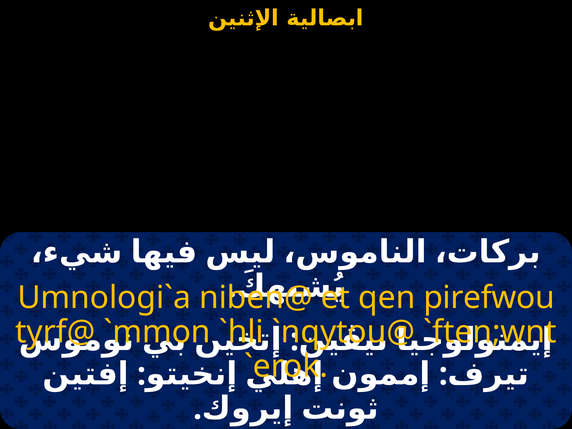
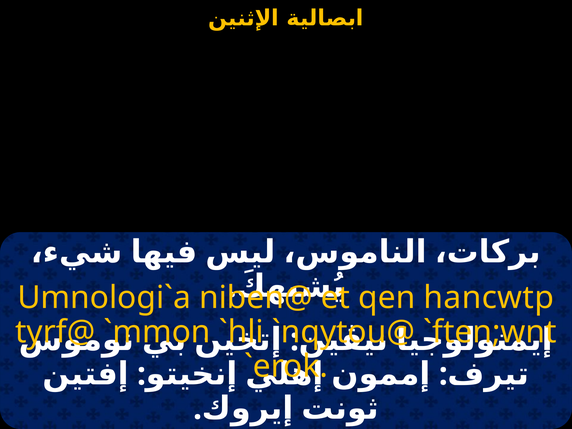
pirefwou: pirefwou -> hancwtp
